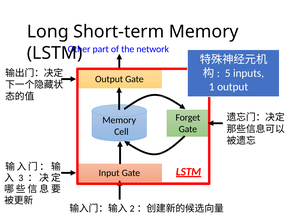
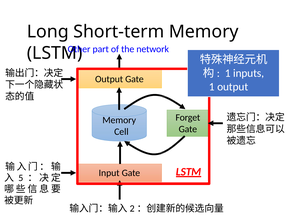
5 at (228, 73): 5 -> 1
3: 3 -> 5
